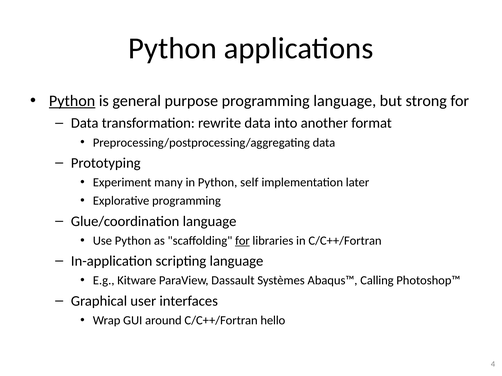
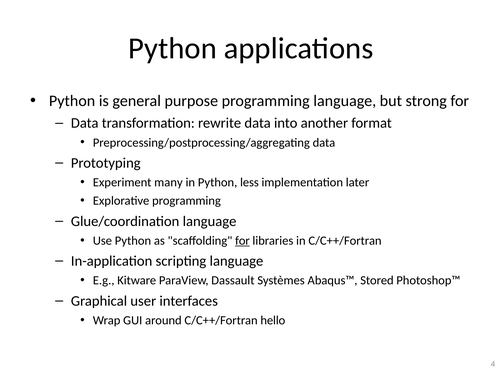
Python at (72, 101) underline: present -> none
self: self -> less
Calling: Calling -> Stored
